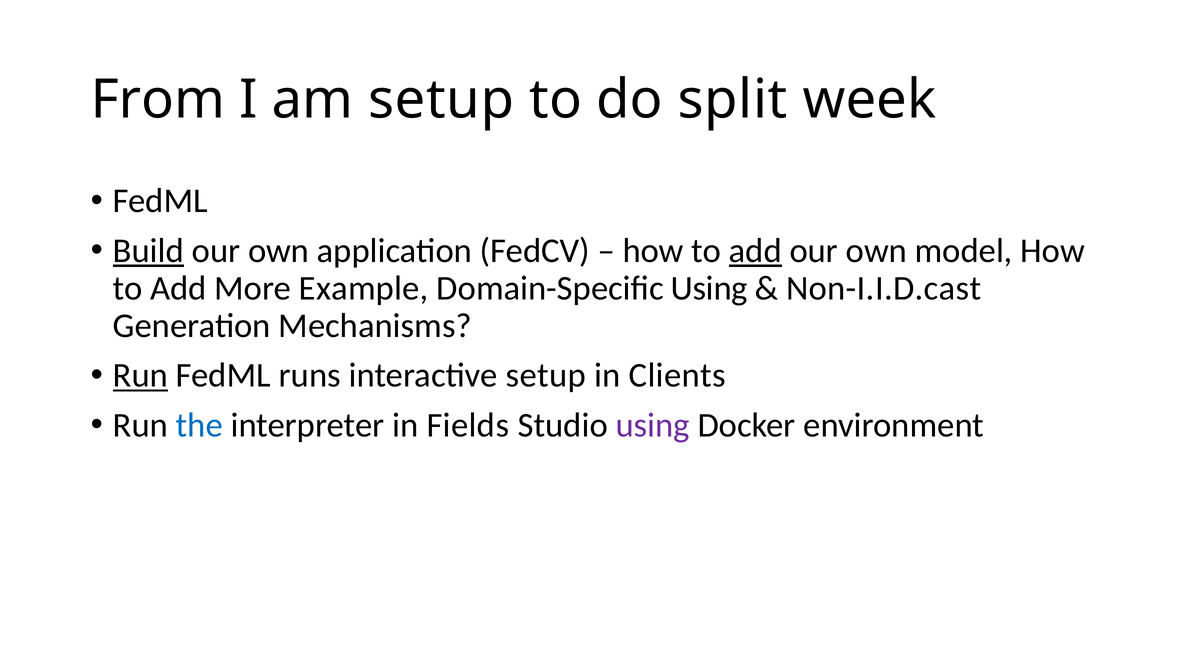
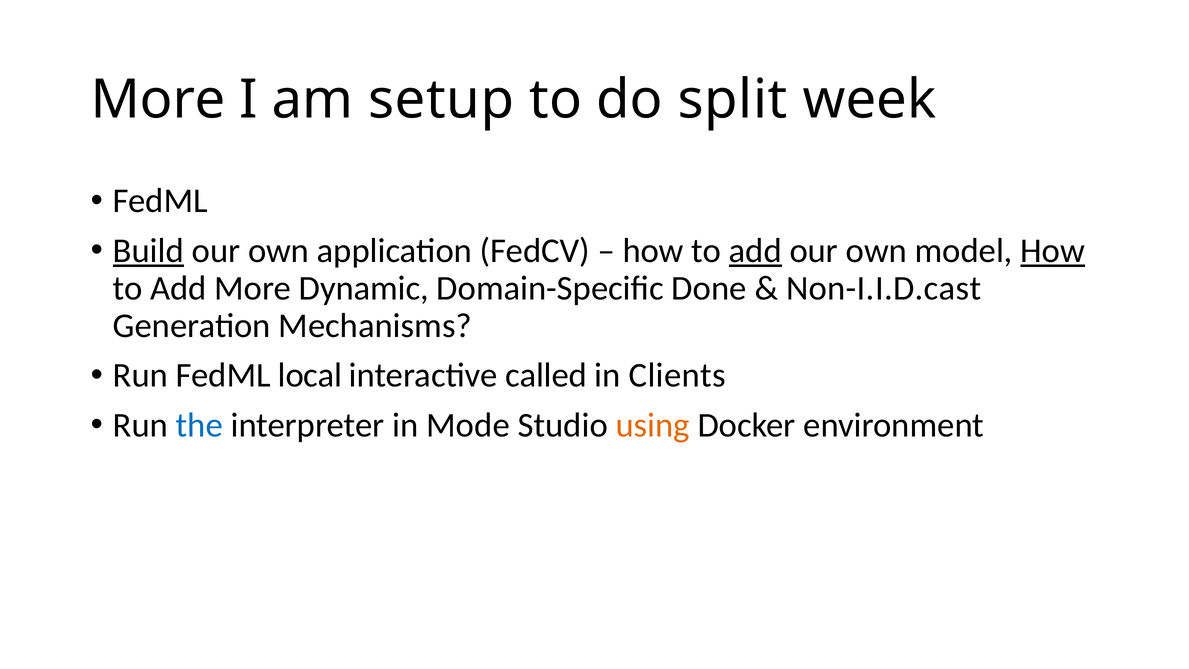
From at (158, 100): From -> More
How at (1053, 251) underline: none -> present
Example: Example -> Dynamic
Domain-Specific Using: Using -> Done
Run at (141, 375) underline: present -> none
runs: runs -> local
interactive setup: setup -> called
Fields: Fields -> Mode
using at (653, 425) colour: purple -> orange
